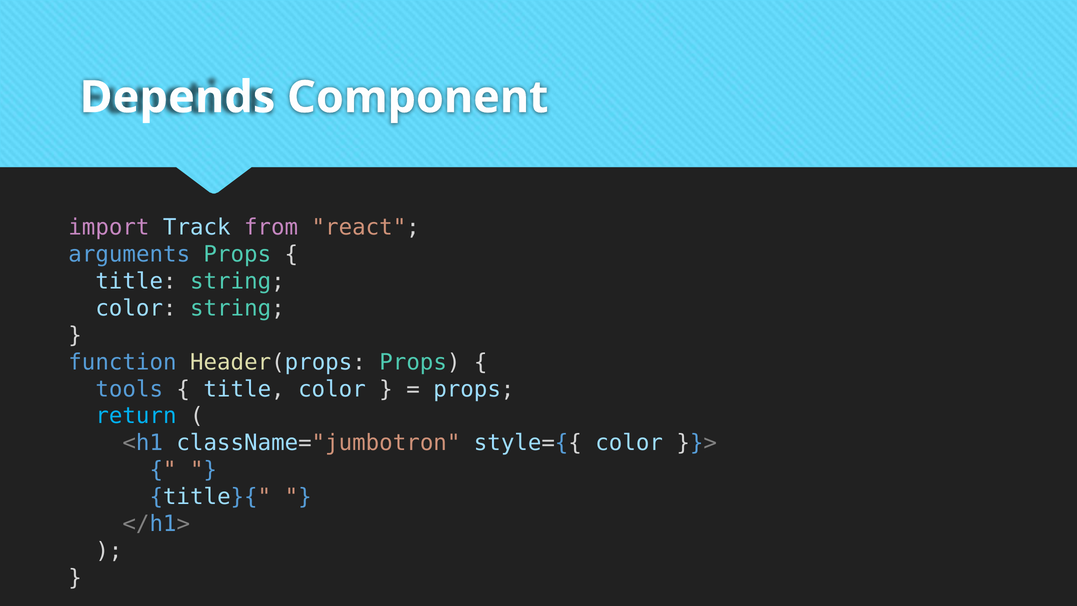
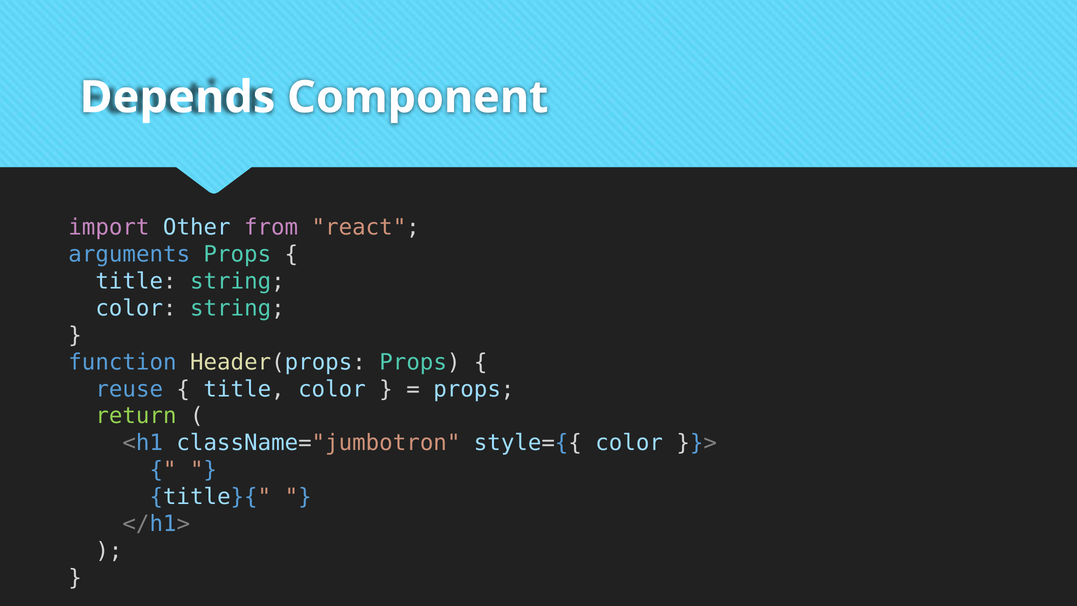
Track: Track -> Other
tools: tools -> reuse
return colour: light blue -> light green
